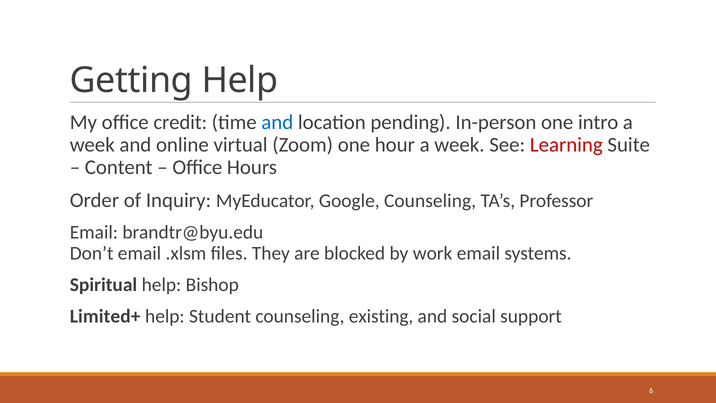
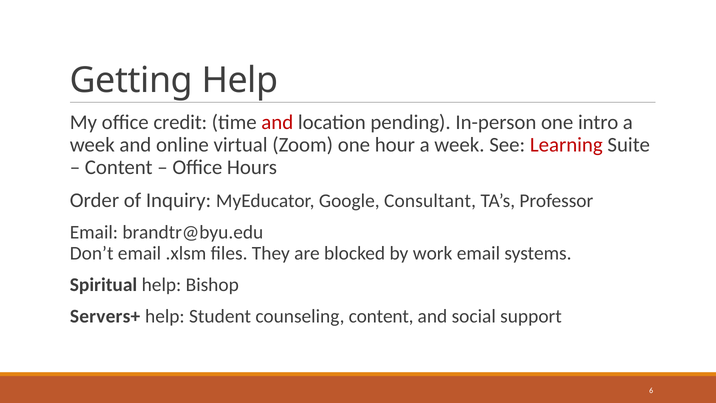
and at (277, 122) colour: blue -> red
Google Counseling: Counseling -> Consultant
Limited+: Limited+ -> Servers+
counseling existing: existing -> content
